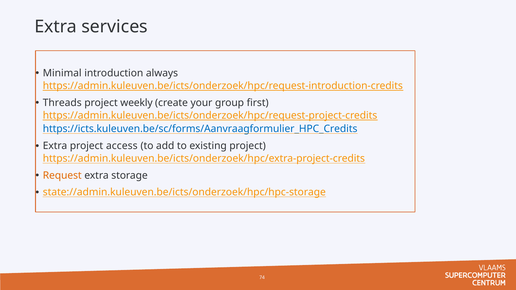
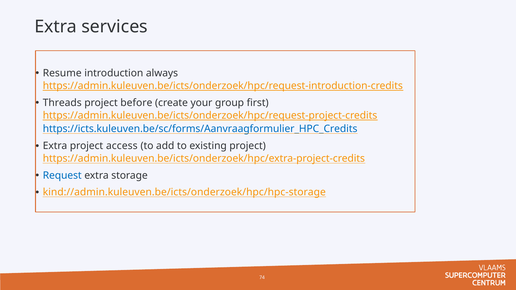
Minimal: Minimal -> Resume
weekly: weekly -> before
Request colour: orange -> blue
state://admin.kuleuven.be/icts/onderzoek/hpc/hpc-storage: state://admin.kuleuven.be/icts/onderzoek/hpc/hpc-storage -> kind://admin.kuleuven.be/icts/onderzoek/hpc/hpc-storage
